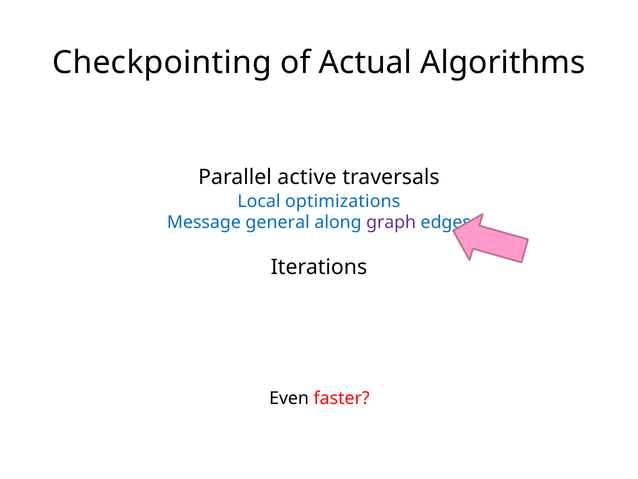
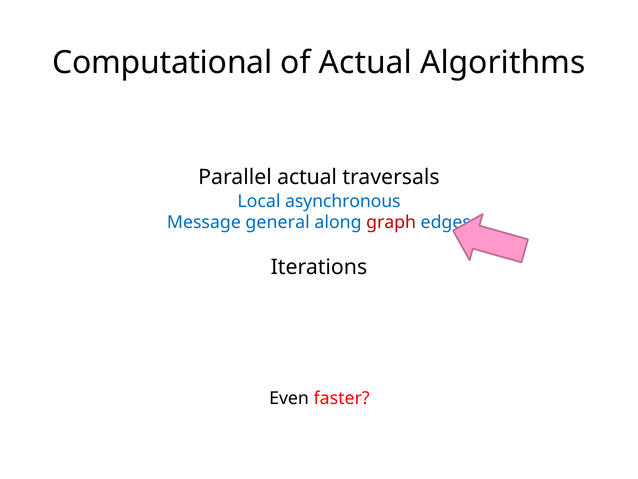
Checkpointing: Checkpointing -> Computational
Parallel active: active -> actual
optimizations: optimizations -> asynchronous
graph colour: purple -> red
